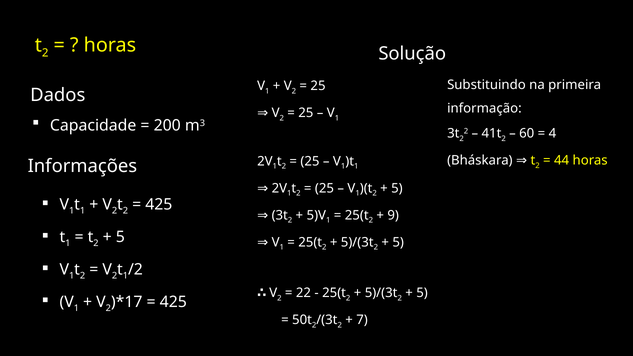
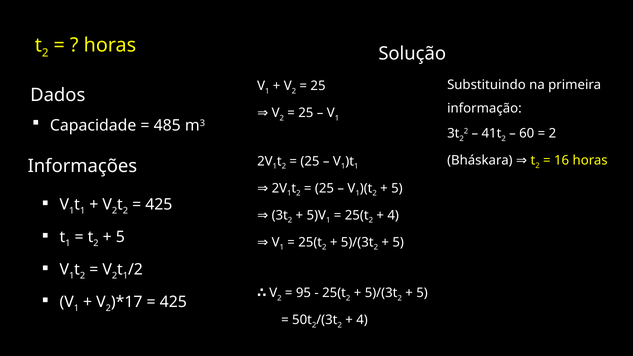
200: 200 -> 485
4 at (552, 133): 4 -> 2
44: 44 -> 16
9 at (393, 215): 9 -> 4
22: 22 -> 95
7 at (362, 320): 7 -> 4
